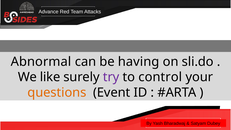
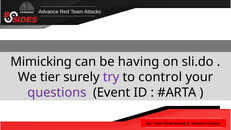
Abnormal: Abnormal -> Mimicking
like: like -> tier
questions colour: orange -> purple
